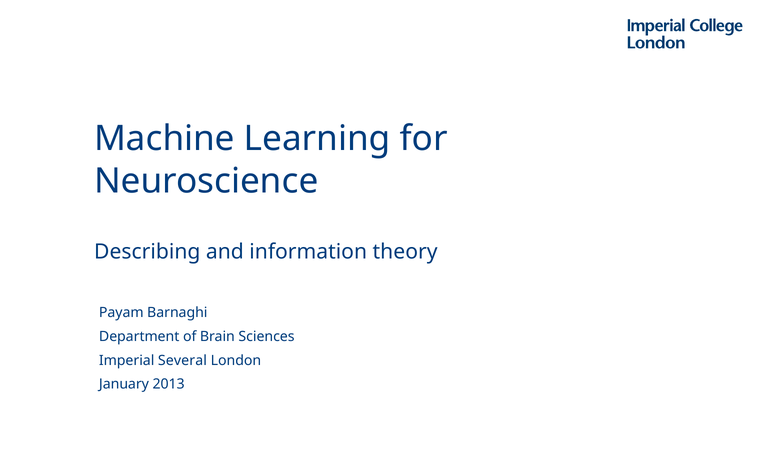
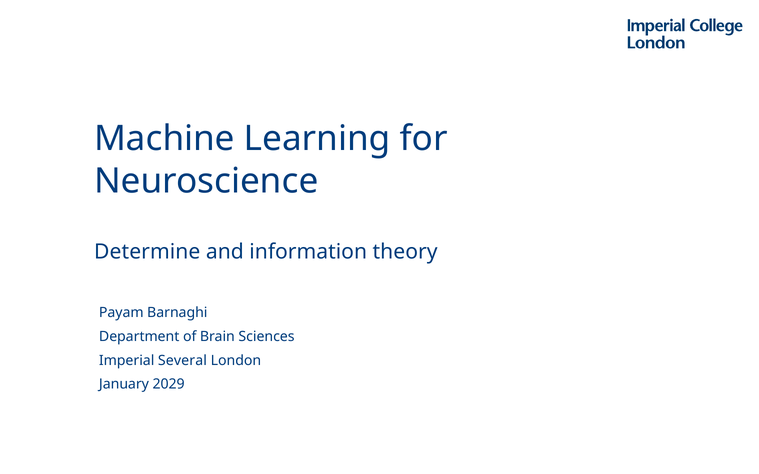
Describing: Describing -> Determine
2013: 2013 -> 2029
